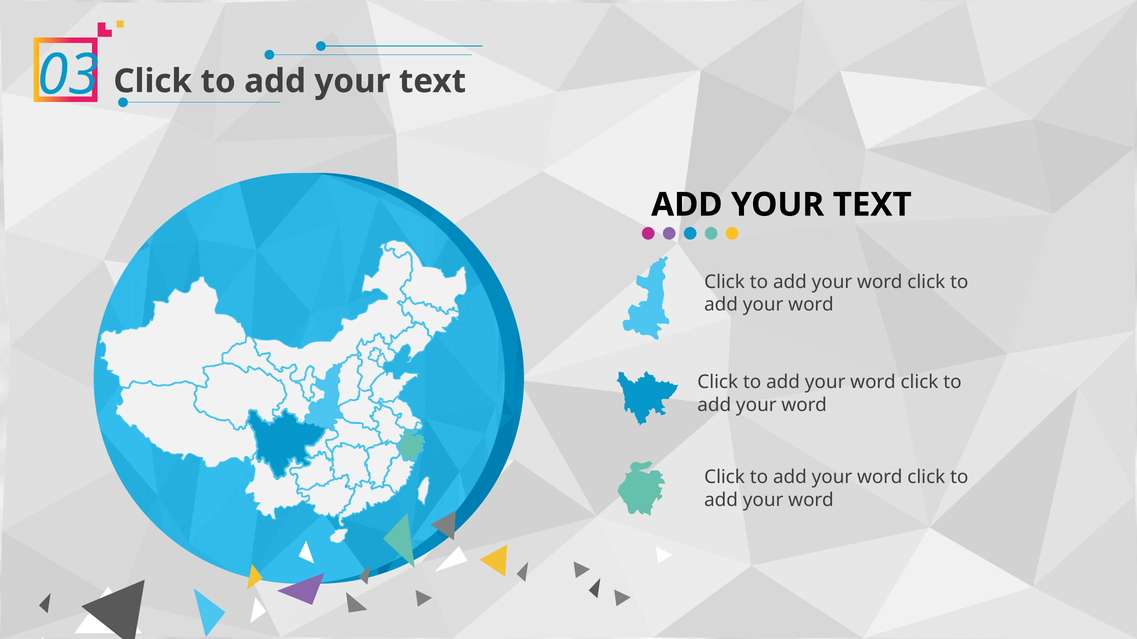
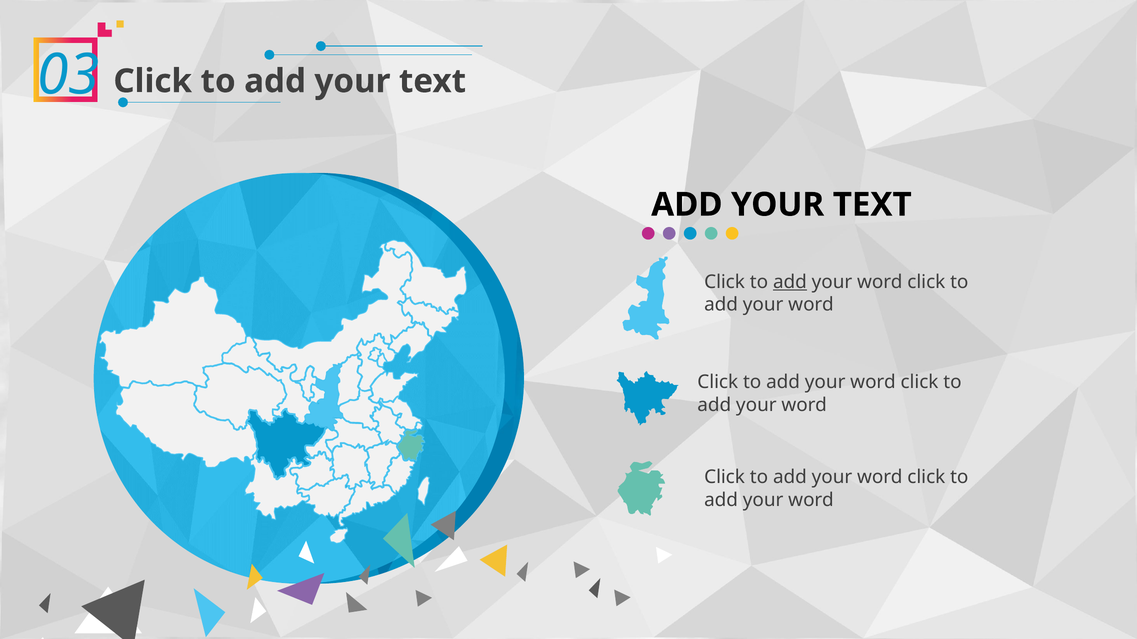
add at (790, 282) underline: none -> present
